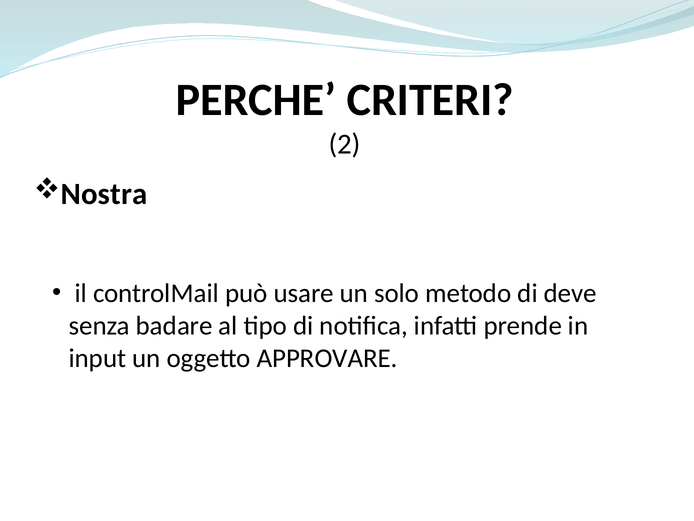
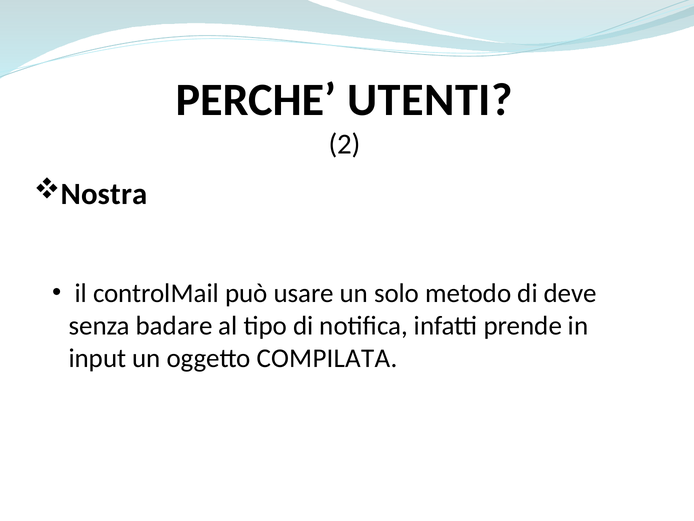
CRITERI: CRITERI -> UTENTI
APPROVARE: APPROVARE -> COMPILATA
